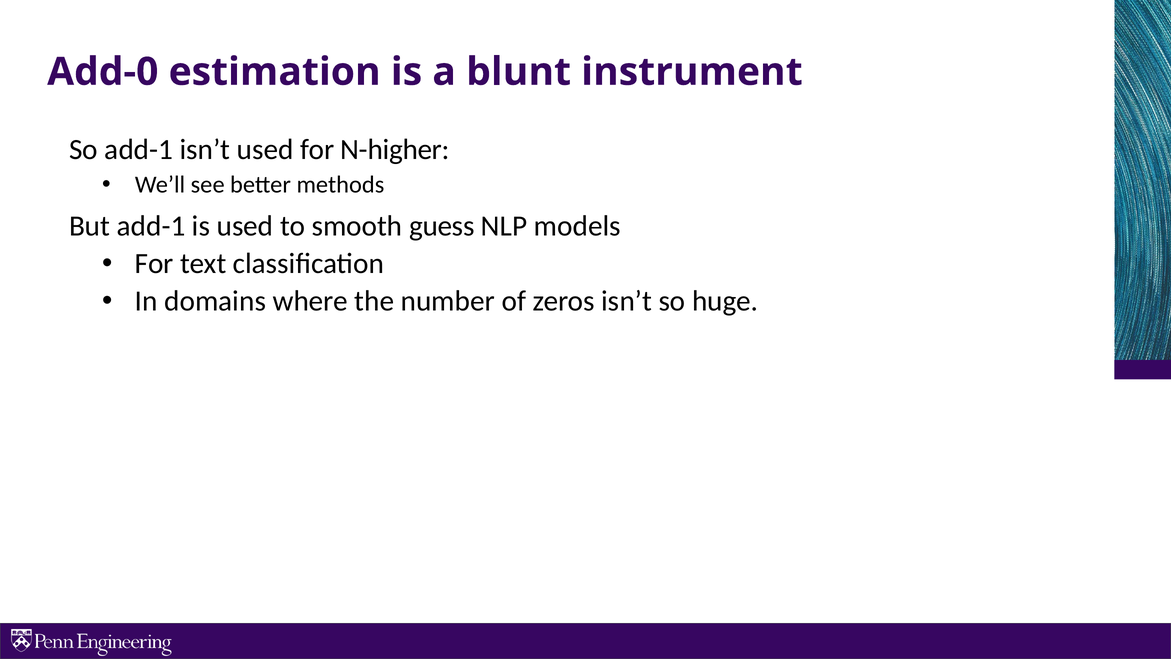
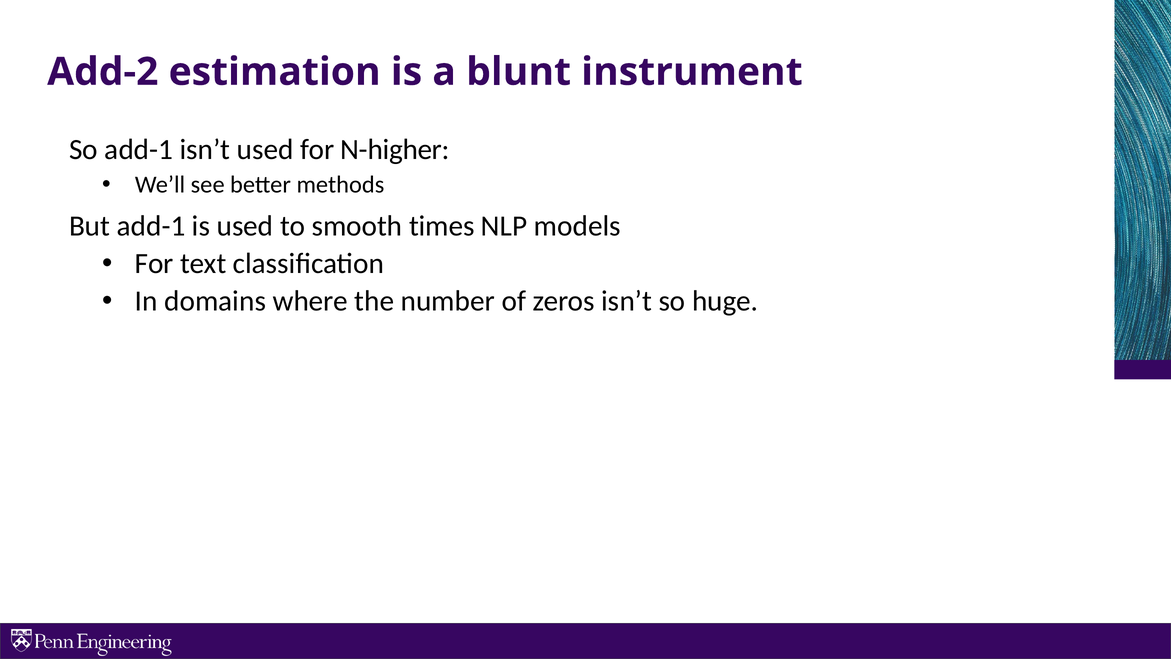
Add-0: Add-0 -> Add-2
guess: guess -> times
